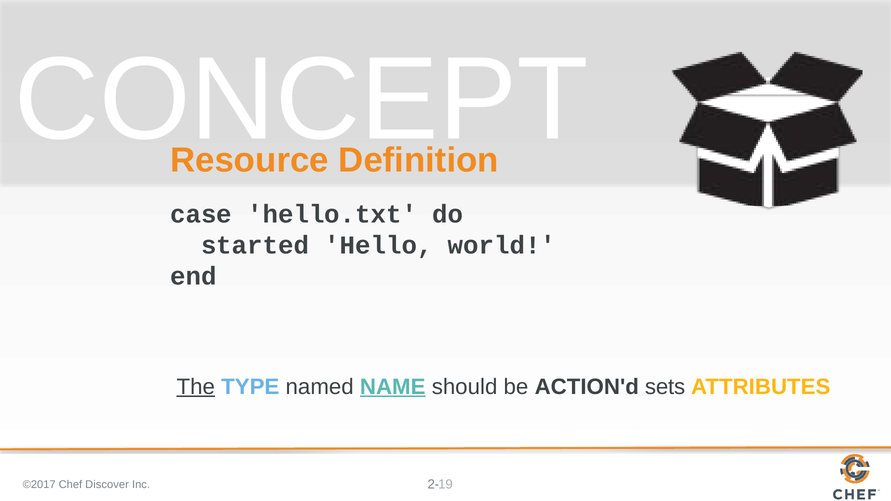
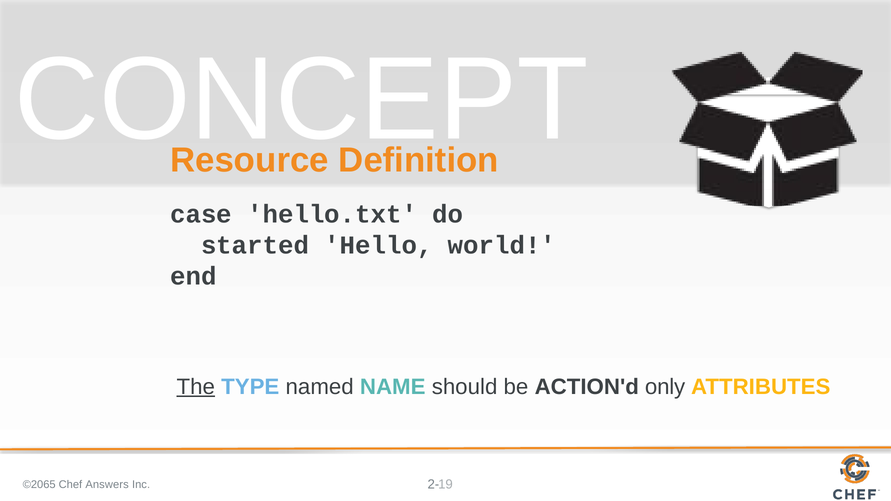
NAME underline: present -> none
sets: sets -> only
©2017: ©2017 -> ©2065
Discover: Discover -> Answers
